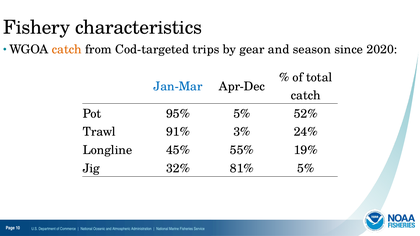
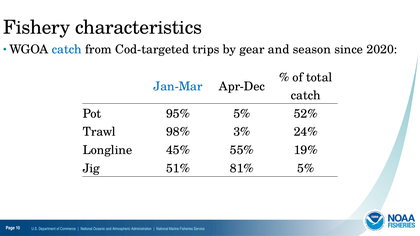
catch at (67, 49) colour: orange -> blue
91%: 91% -> 98%
32%: 32% -> 51%
